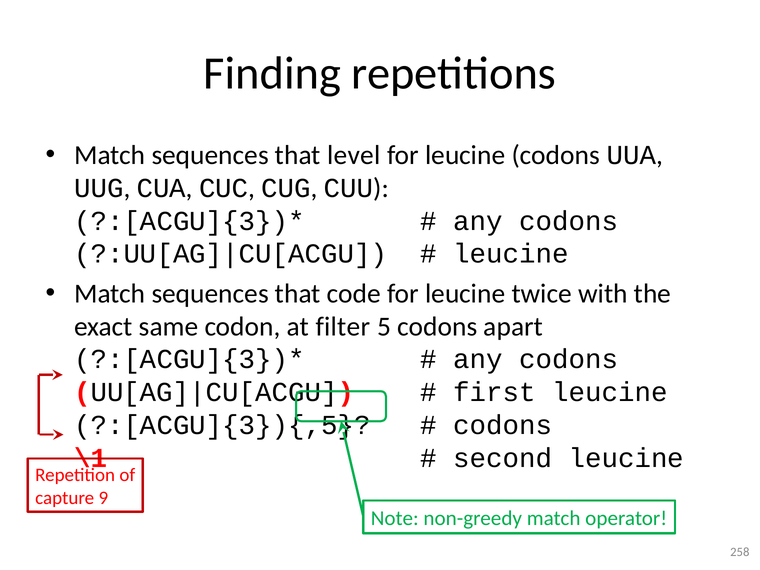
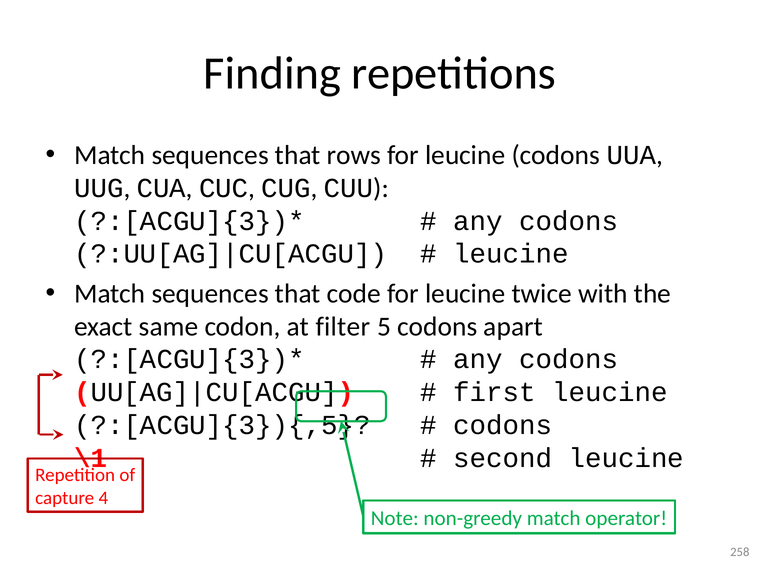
level: level -> rows
9: 9 -> 4
